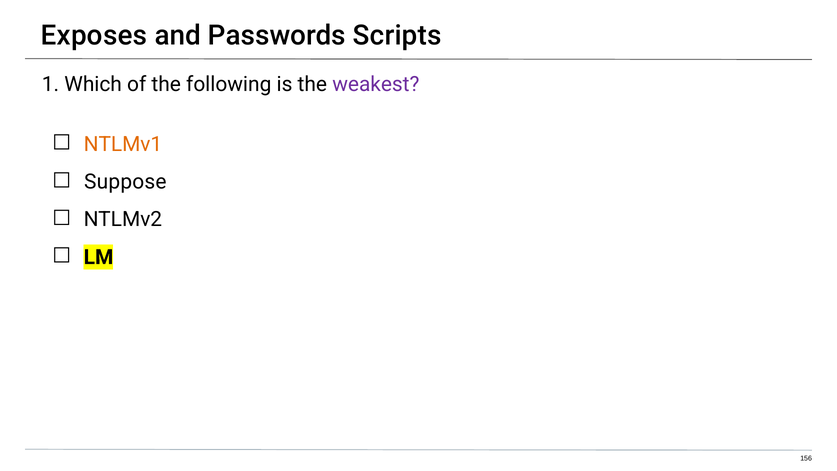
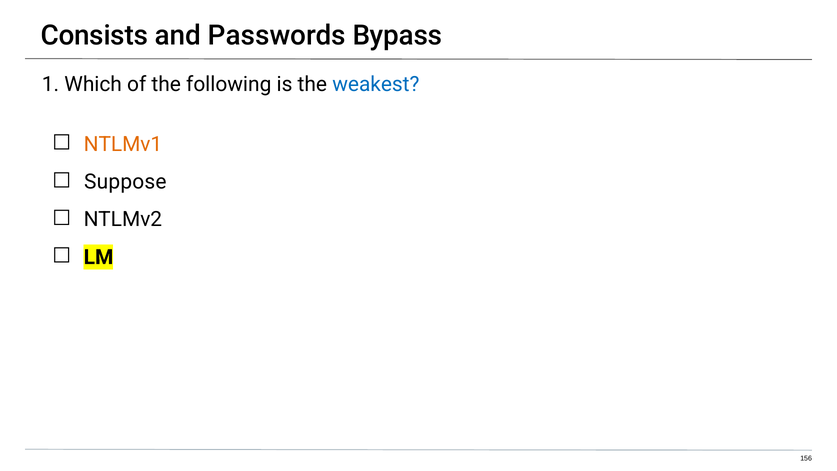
Exposes: Exposes -> Consists
Scripts: Scripts -> Bypass
weakest colour: purple -> blue
